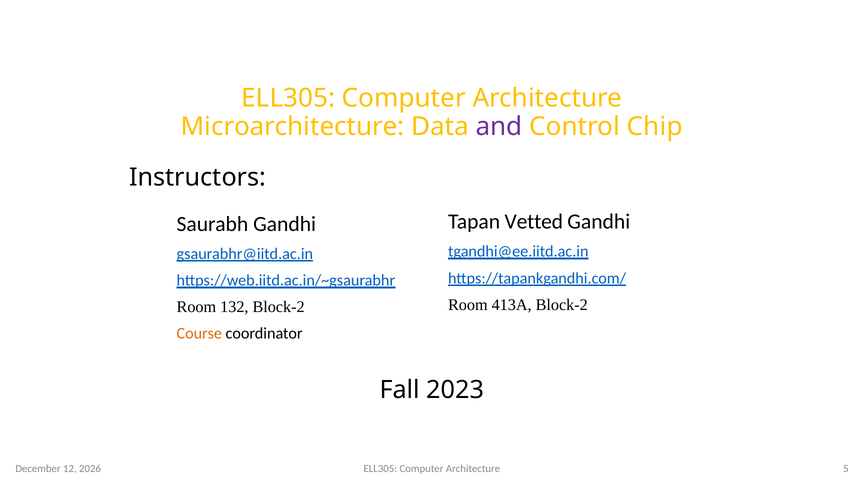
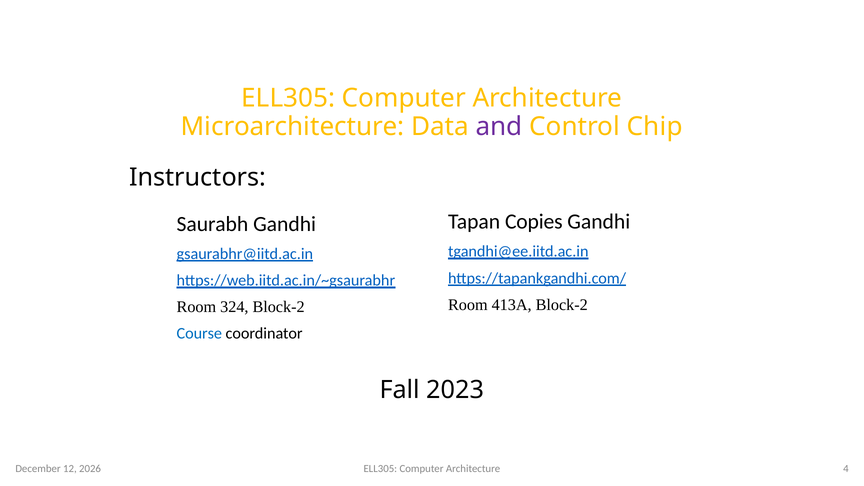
Vetted: Vetted -> Copies
132: 132 -> 324
Course colour: orange -> blue
5: 5 -> 4
